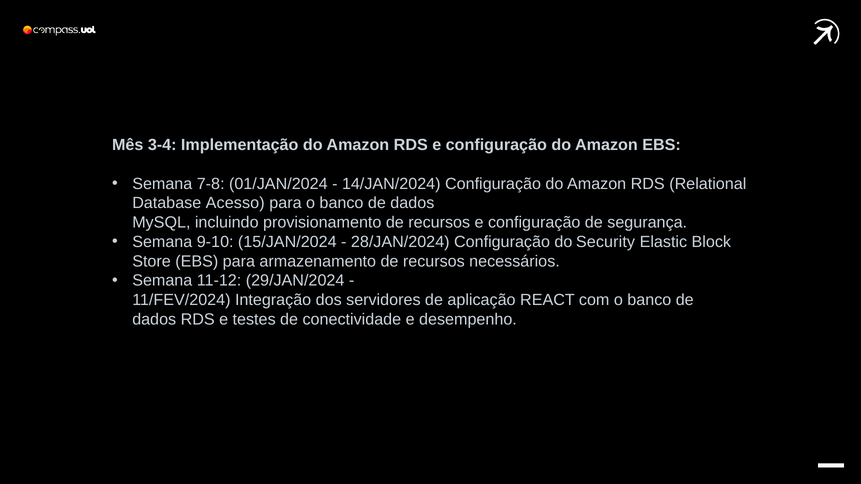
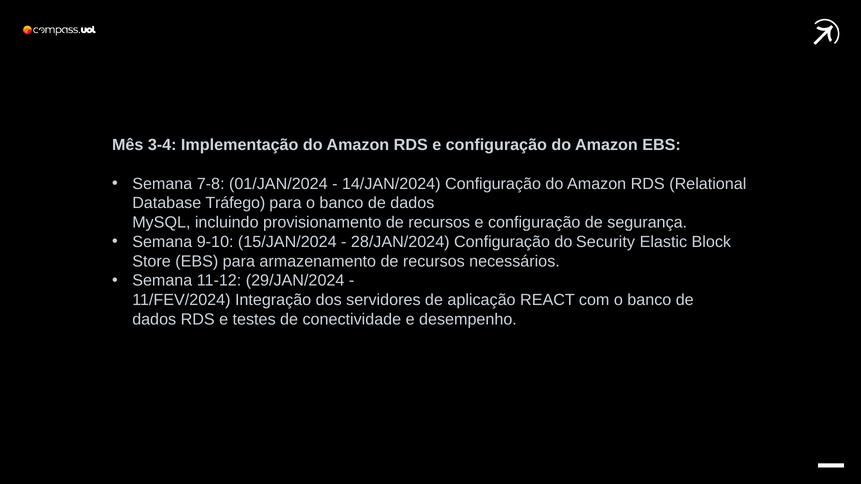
Acesso: Acesso -> Tráfego
